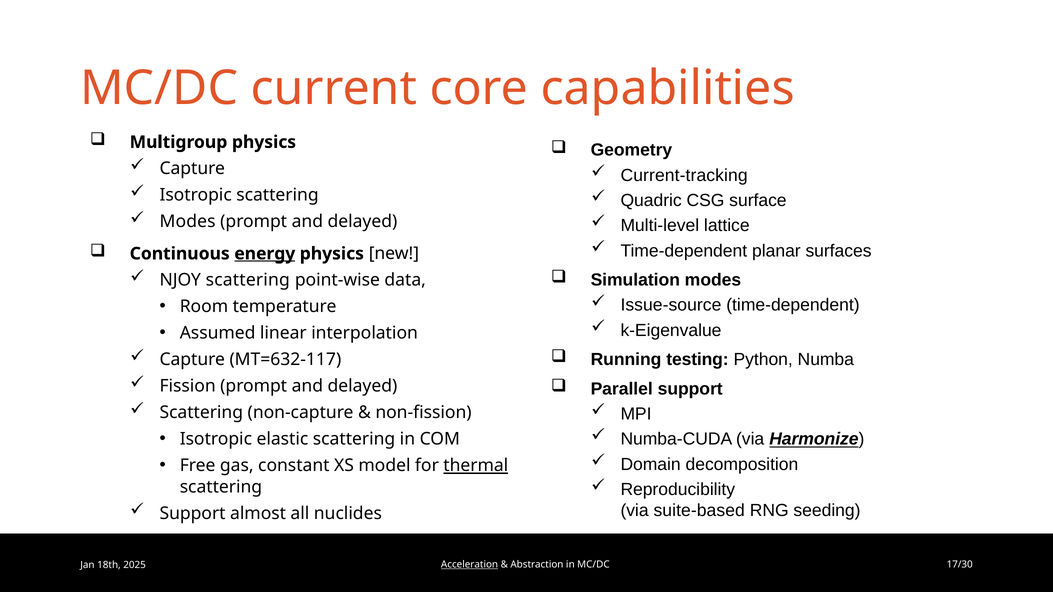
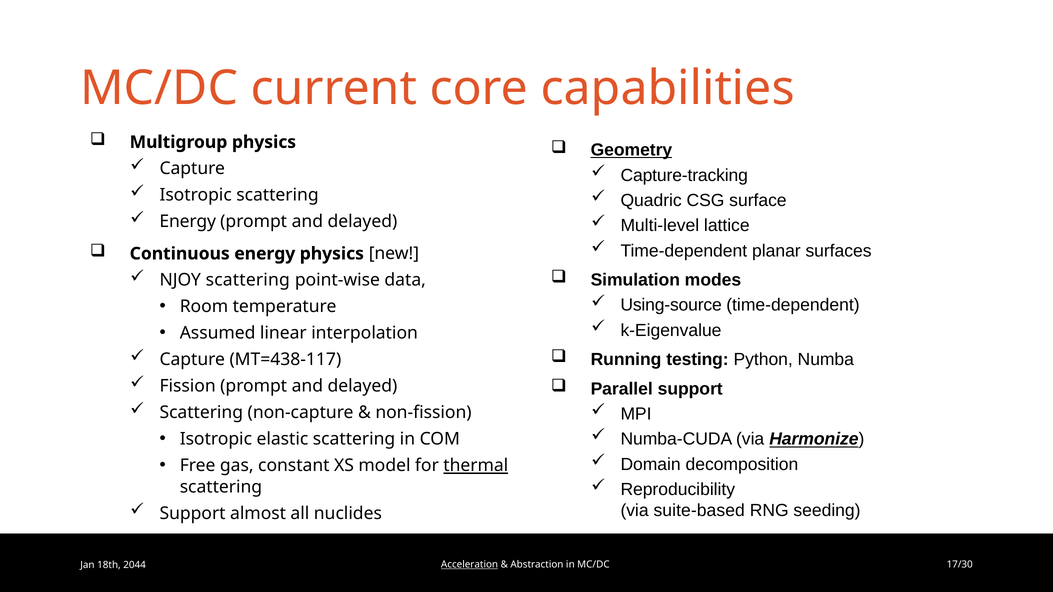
Geometry underline: none -> present
Current-tracking: Current-tracking -> Capture-tracking
Modes at (188, 222): Modes -> Energy
energy at (265, 254) underline: present -> none
Issue-source: Issue-source -> Using-source
MT=632-117: MT=632-117 -> MT=438-117
2025: 2025 -> 2044
